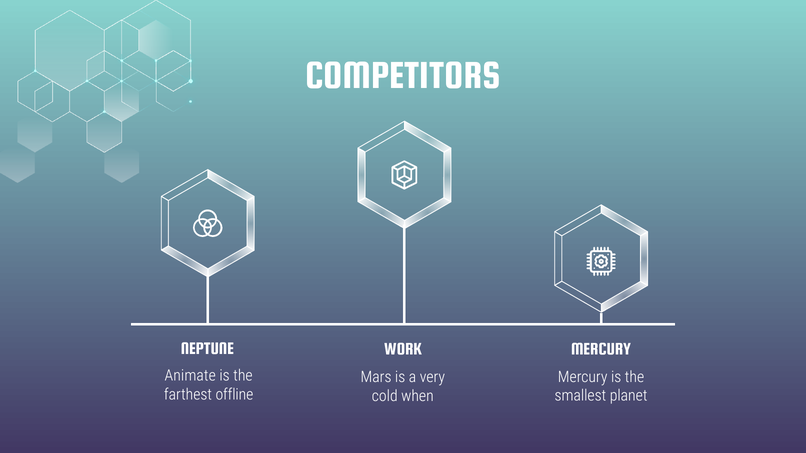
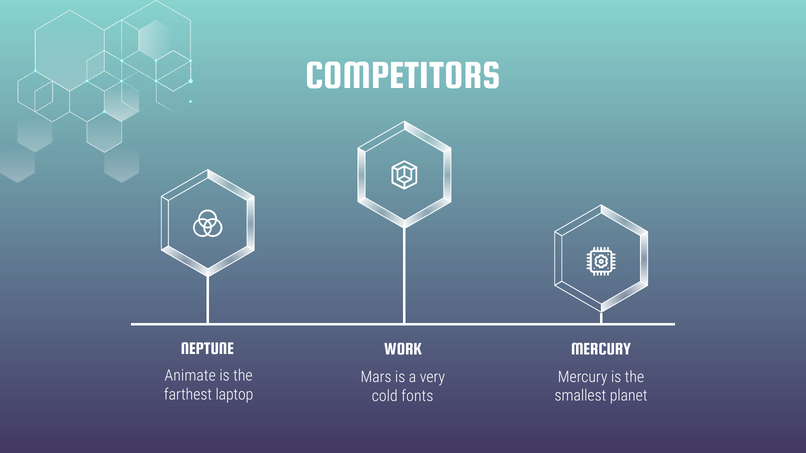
offline: offline -> laptop
when: when -> fonts
